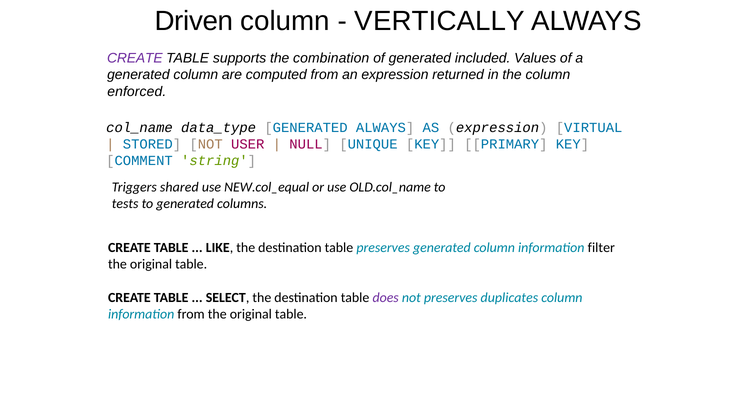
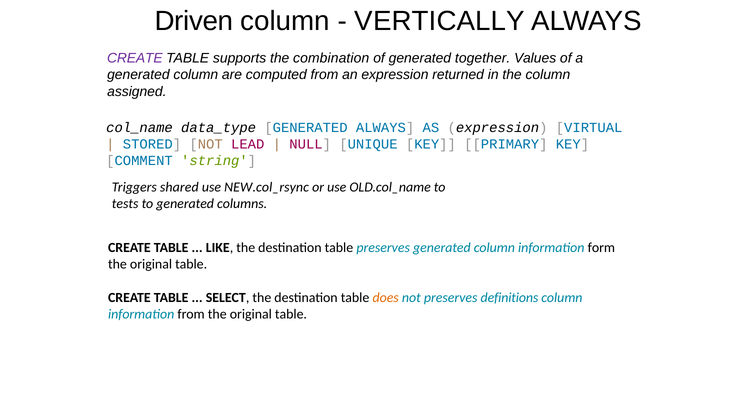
included: included -> together
enforced: enforced -> assigned
USER: USER -> LEAD
NEW.col_equal: NEW.col_equal -> NEW.col_rsync
filter: filter -> form
does colour: purple -> orange
duplicates: duplicates -> definitions
